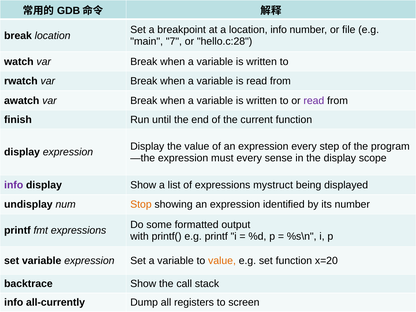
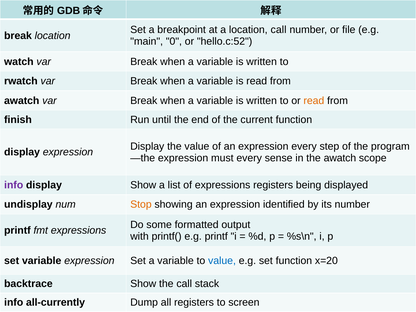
location info: info -> call
7: 7 -> 0
hello.c:28: hello.c:28 -> hello.c:52
read at (314, 101) colour: purple -> orange
the display: display -> awatch
expressions mystruct: mystruct -> registers
value at (222, 261) colour: orange -> blue
